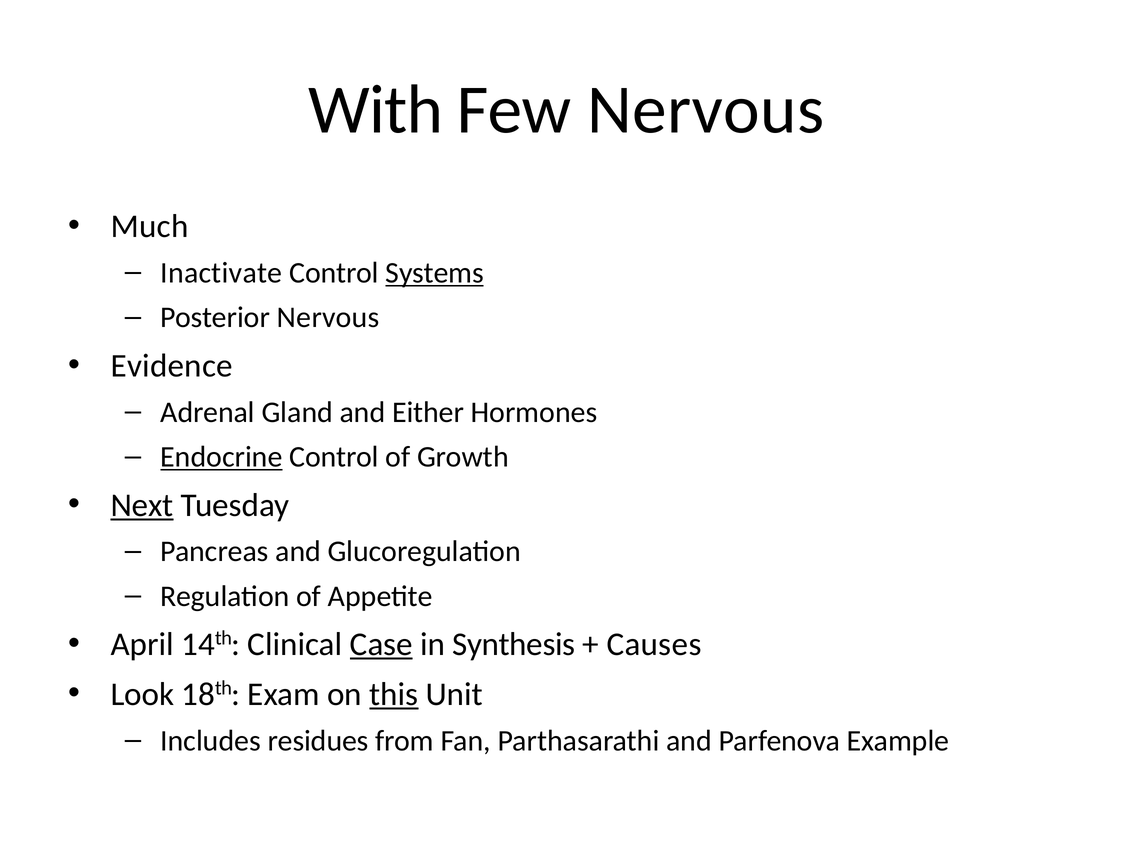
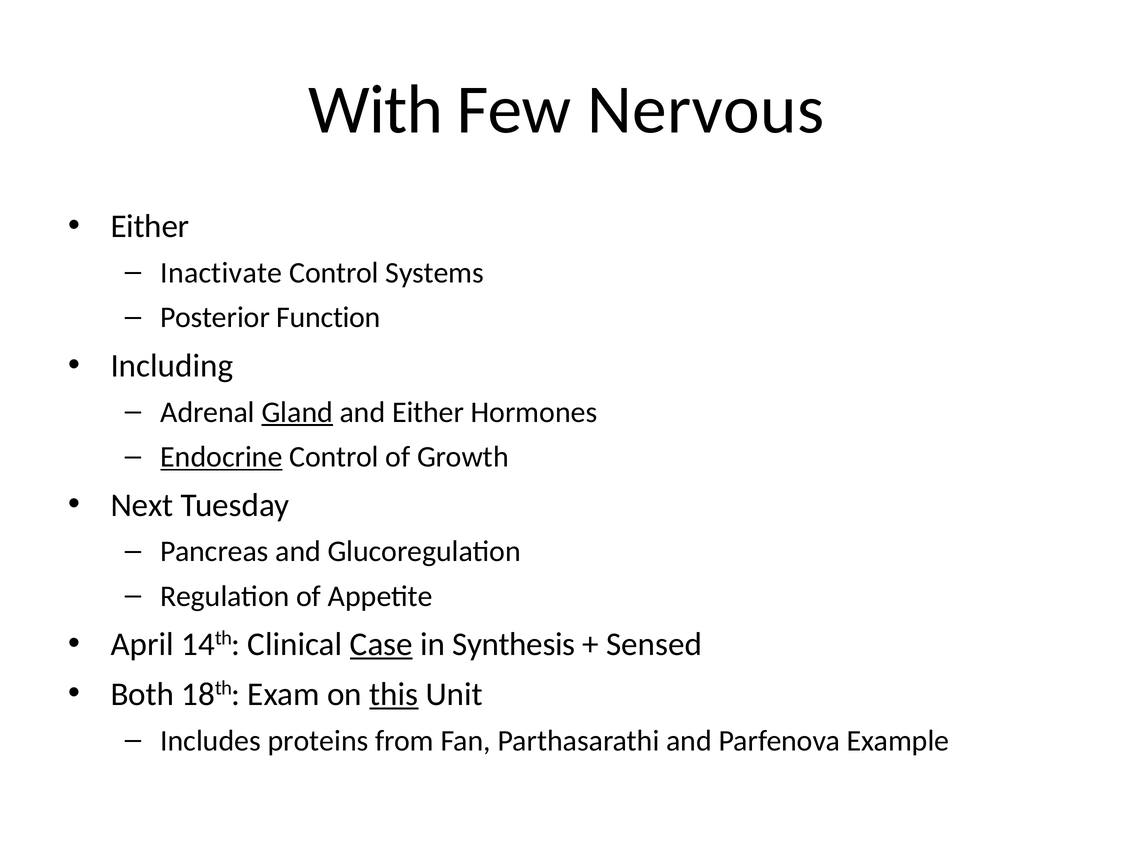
Much at (150, 226): Much -> Either
Systems underline: present -> none
Posterior Nervous: Nervous -> Function
Evidence: Evidence -> Including
Gland underline: none -> present
Next underline: present -> none
Causes: Causes -> Sensed
Look: Look -> Both
residues: residues -> proteins
